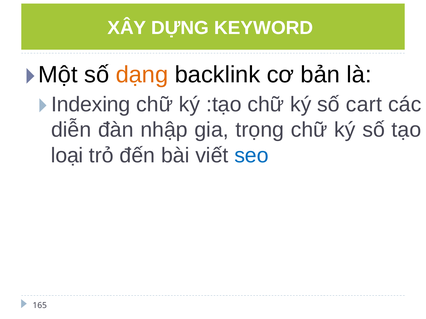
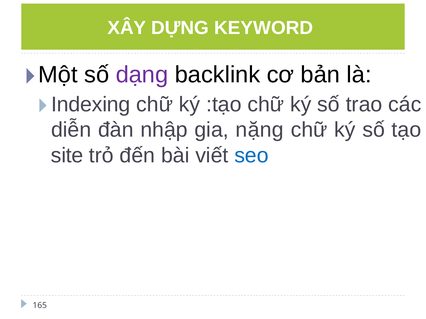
dạng colour: orange -> purple
cart: cart -> trao
trọng: trọng -> nặng
loại: loại -> site
